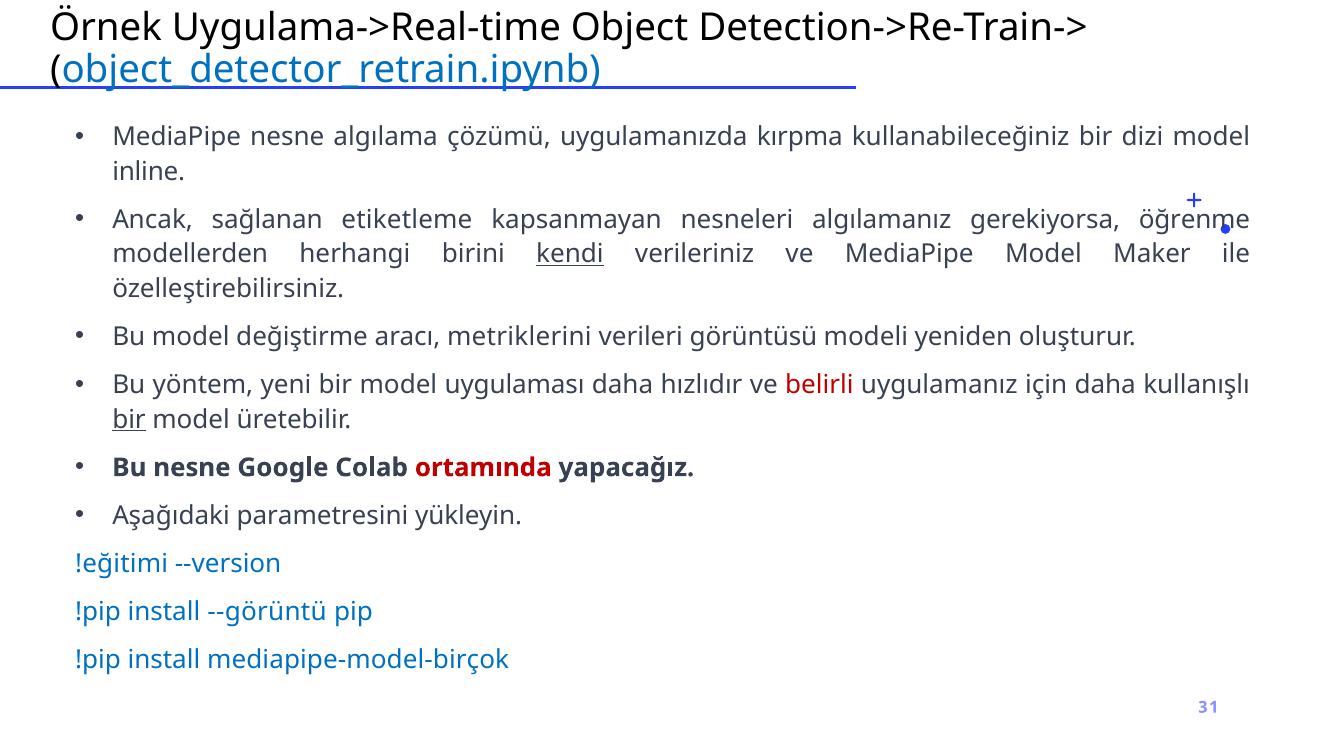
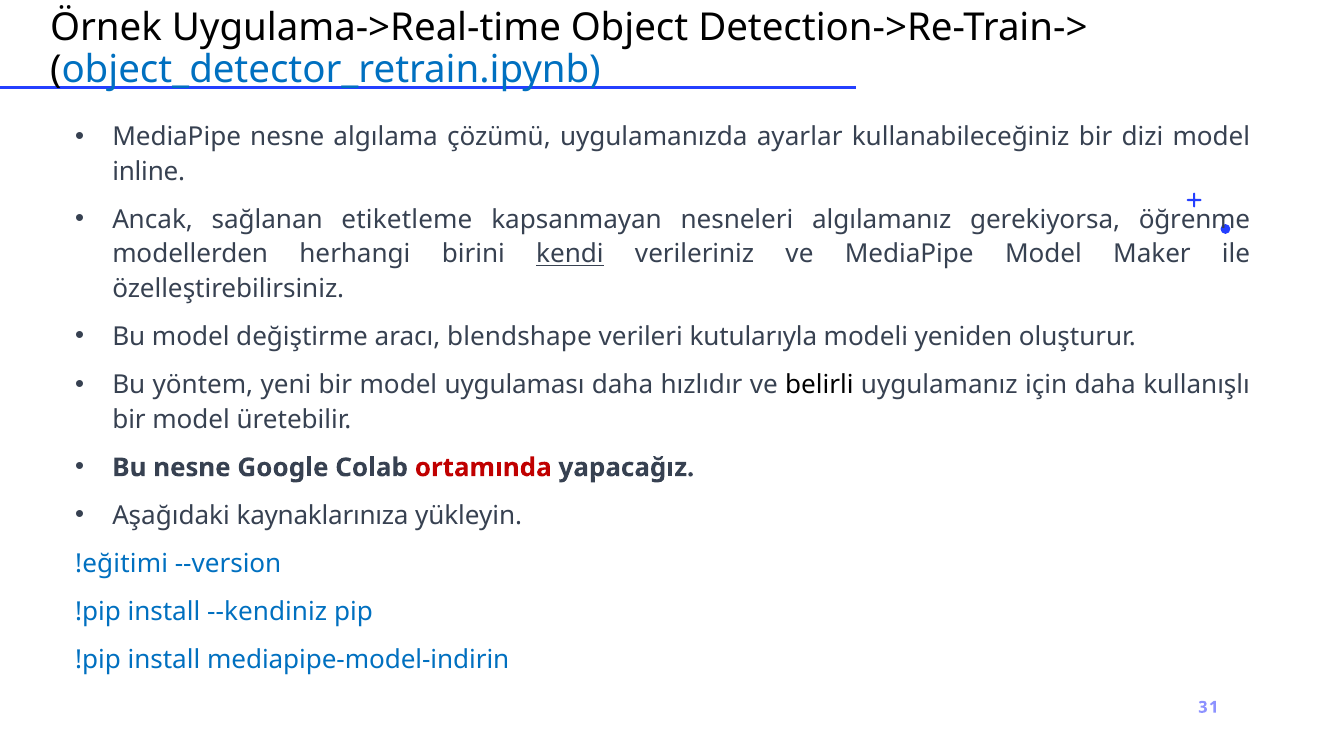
kırpma: kırpma -> ayarlar
metriklerini: metriklerini -> blendshape
görüntüsü: görüntüsü -> kutularıyla
belirli colour: red -> black
bir at (129, 419) underline: present -> none
parametresini: parametresini -> kaynaklarınıza
--görüntü: --görüntü -> --kendiniz
mediapipe-model-birçok: mediapipe-model-birçok -> mediapipe-model-indirin
